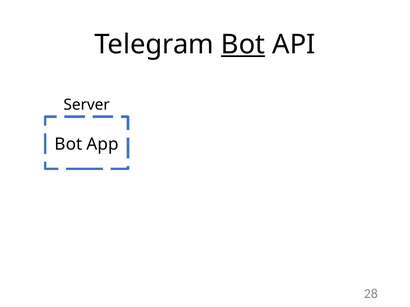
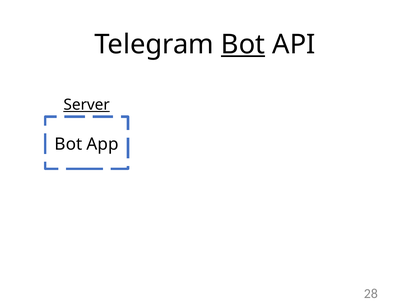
Server underline: none -> present
